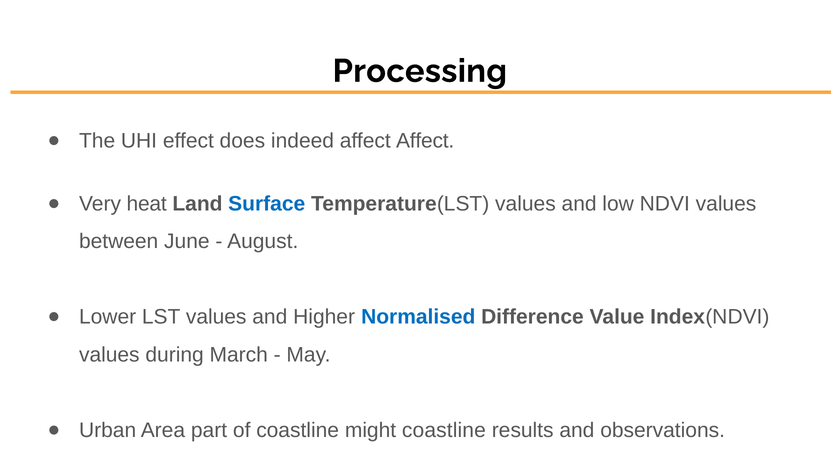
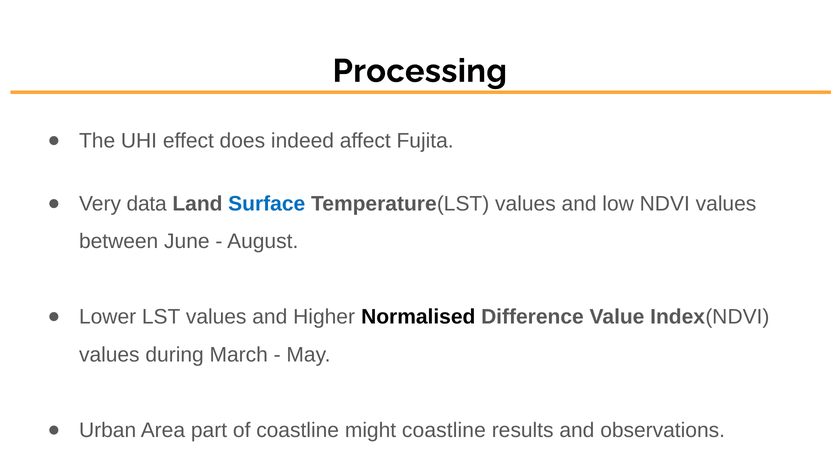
affect Affect: Affect -> Fujita
heat: heat -> data
Normalised colour: blue -> black
